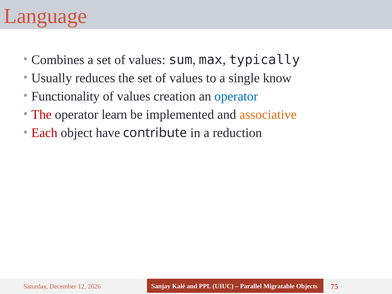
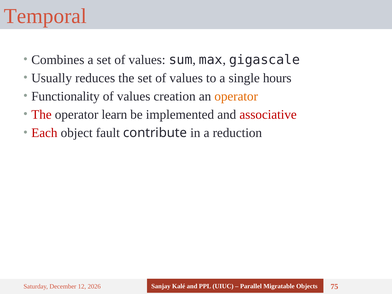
Language: Language -> Temporal
typically: typically -> gigascale
know: know -> hours
operator at (236, 96) colour: blue -> orange
associative colour: orange -> red
have: have -> fault
